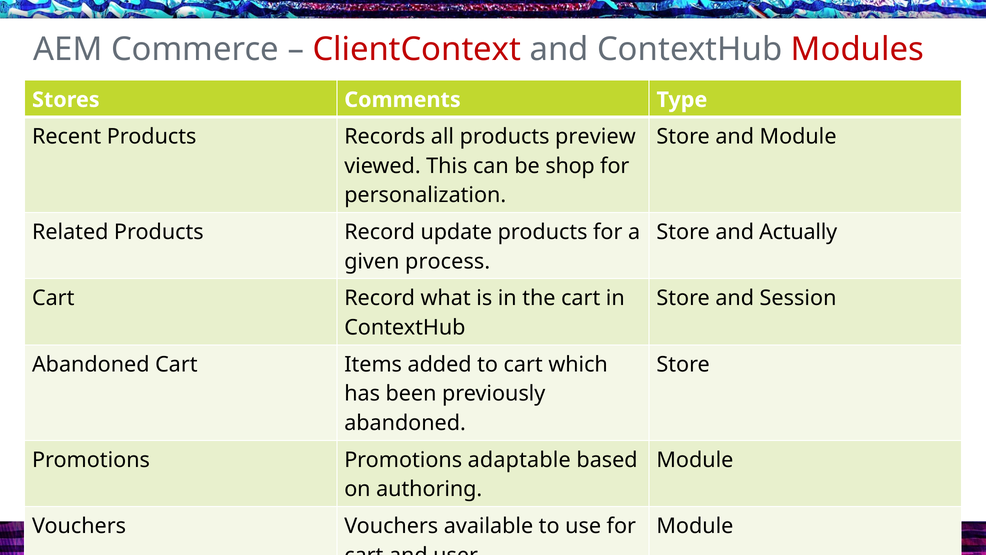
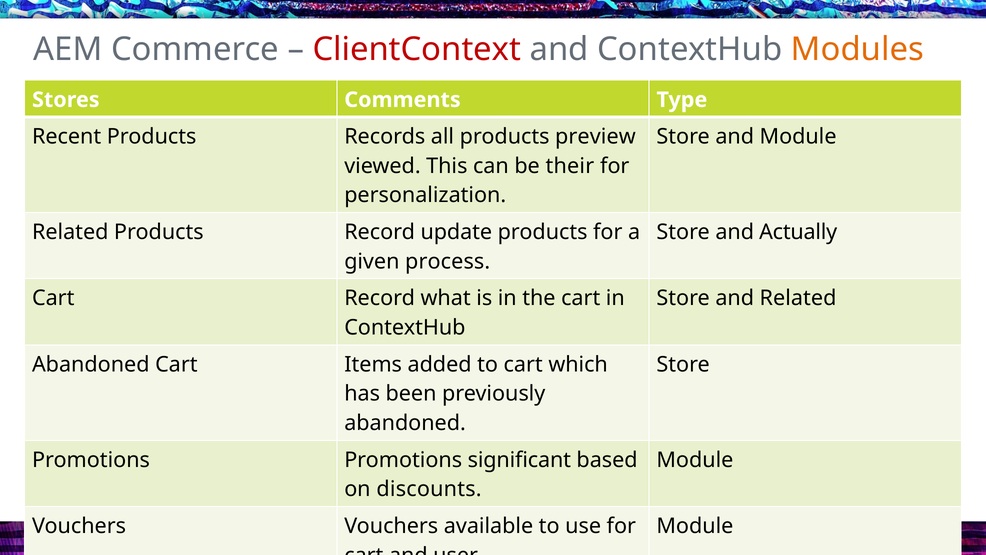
Modules colour: red -> orange
shop: shop -> their
and Session: Session -> Related
adaptable: adaptable -> significant
authoring: authoring -> discounts
